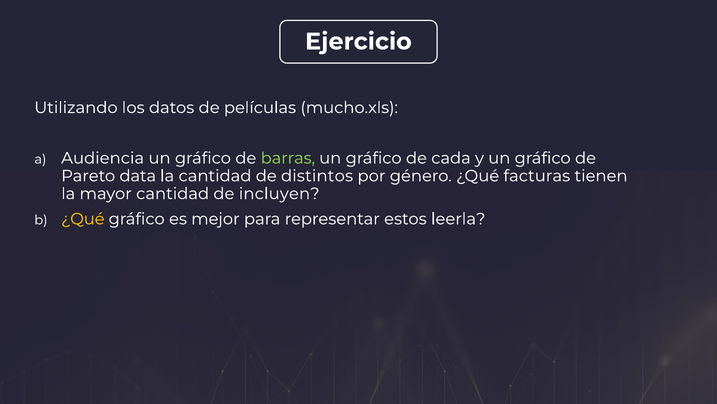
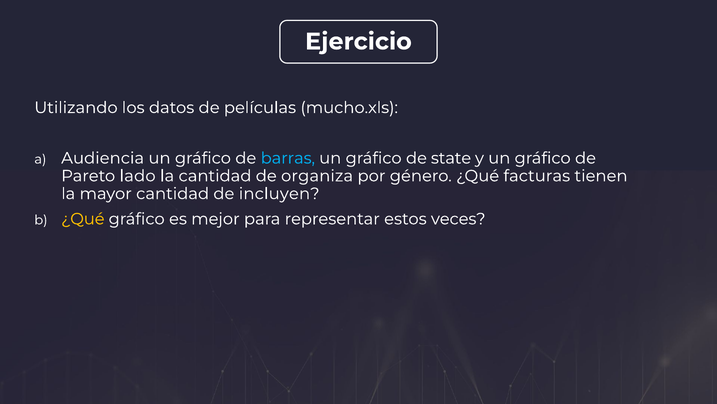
barras colour: light green -> light blue
cada: cada -> state
data: data -> lado
distintos: distintos -> organiza
leerla: leerla -> veces
